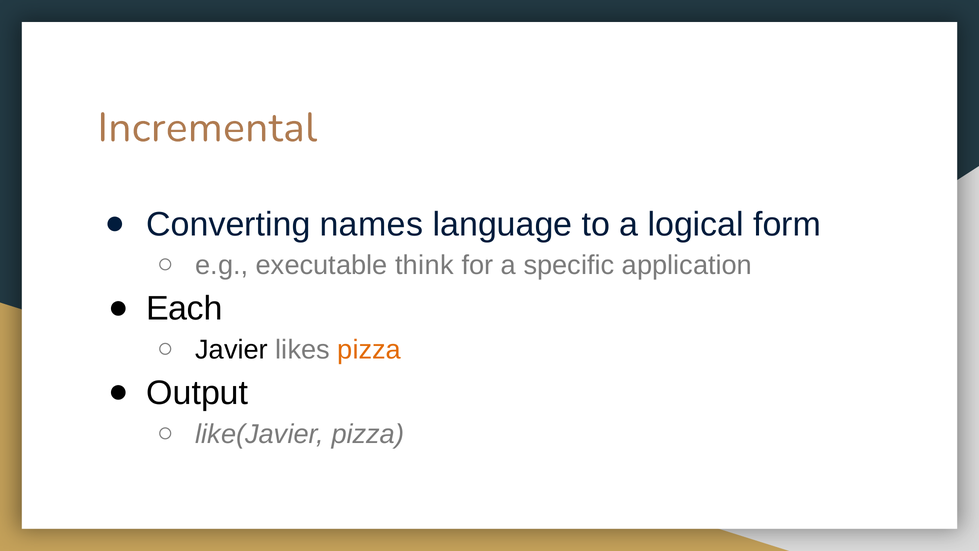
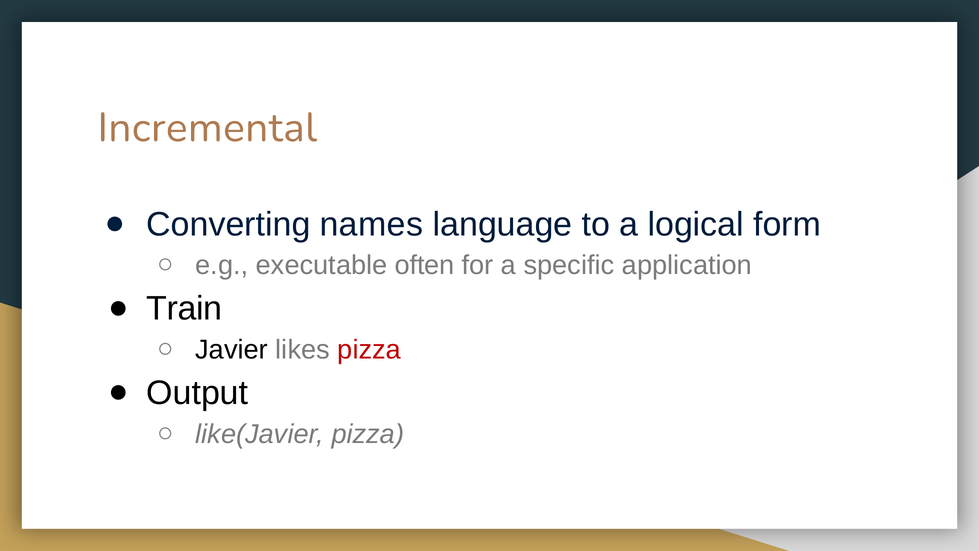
think: think -> often
Each: Each -> Train
pizza at (369, 350) colour: orange -> red
